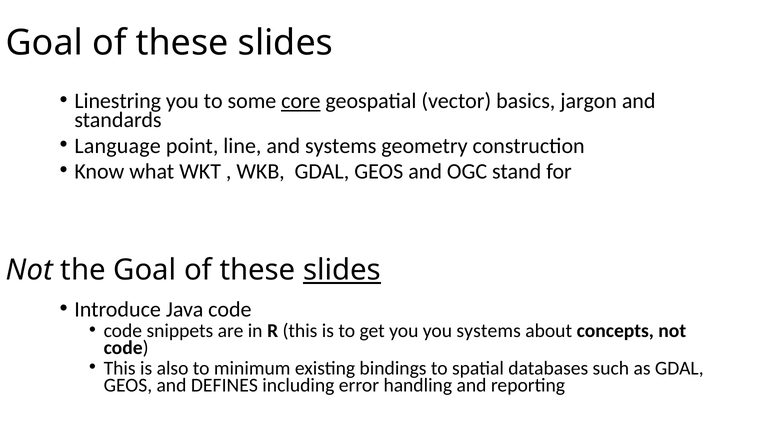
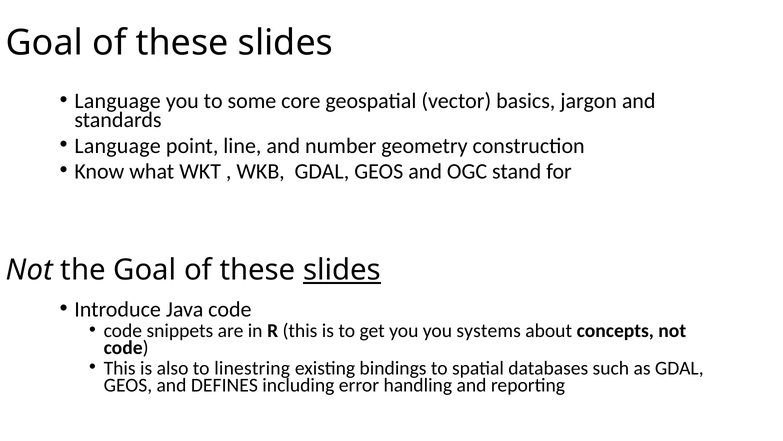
Linestring at (118, 101): Linestring -> Language
core underline: present -> none
and systems: systems -> number
minimum: minimum -> linestring
